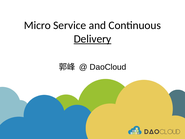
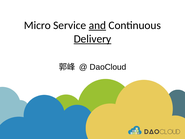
and underline: none -> present
